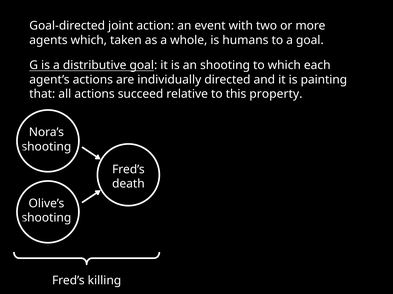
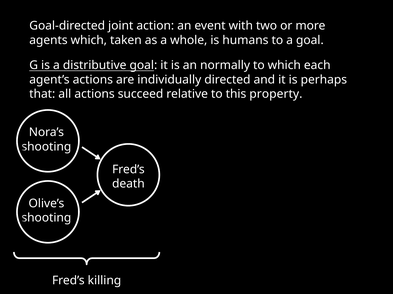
an shooting: shooting -> normally
painting: painting -> perhaps
